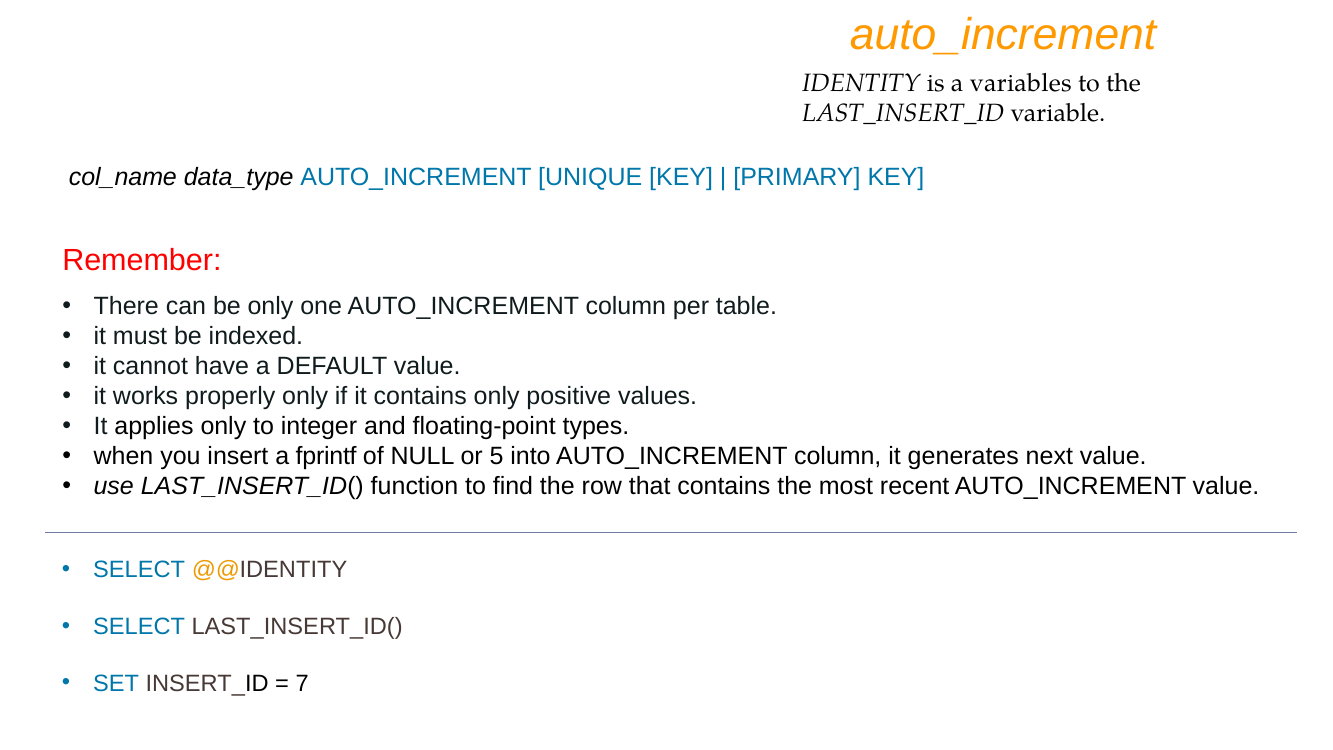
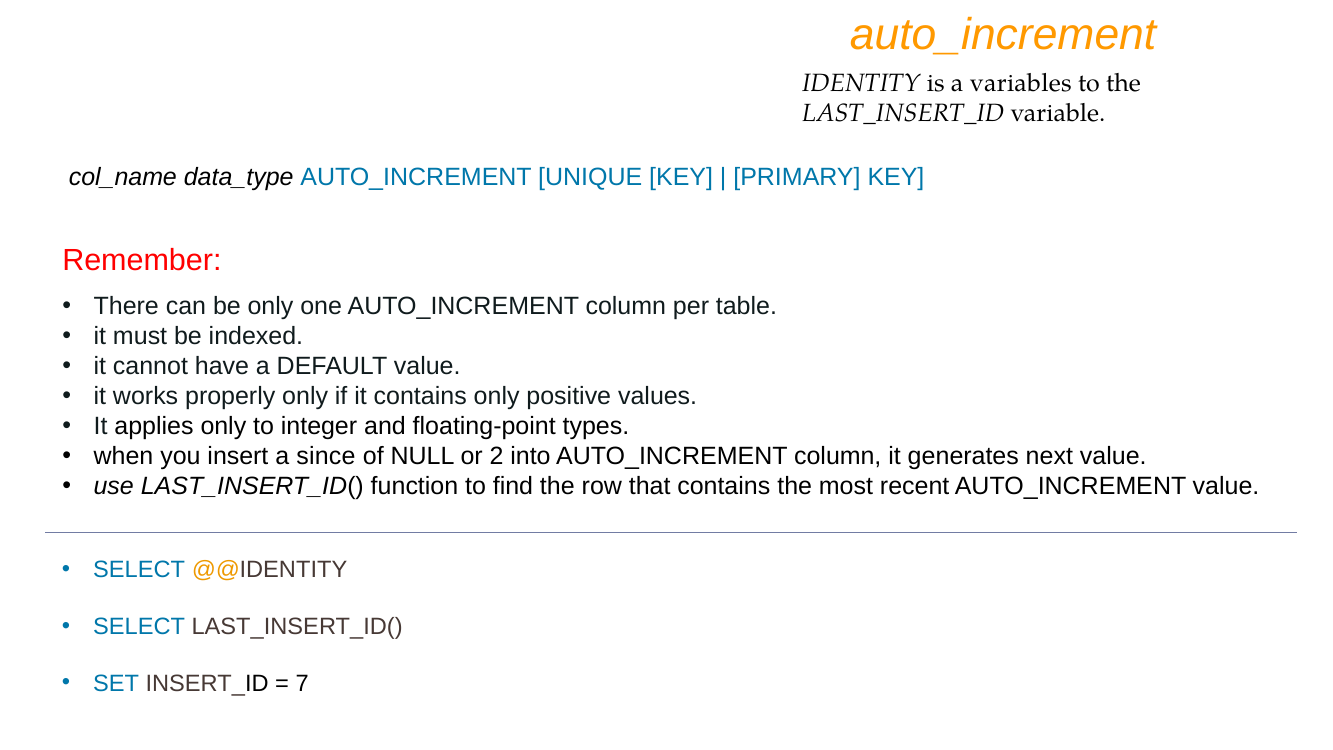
fprintf: fprintf -> since
5: 5 -> 2
